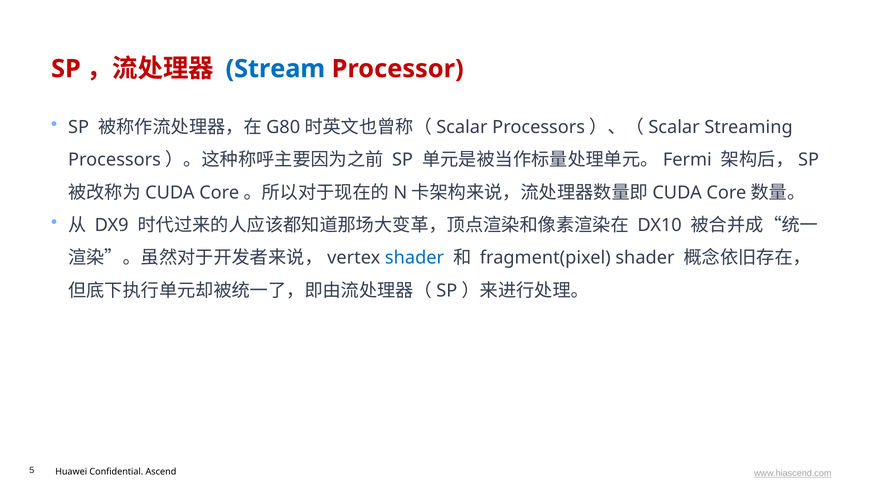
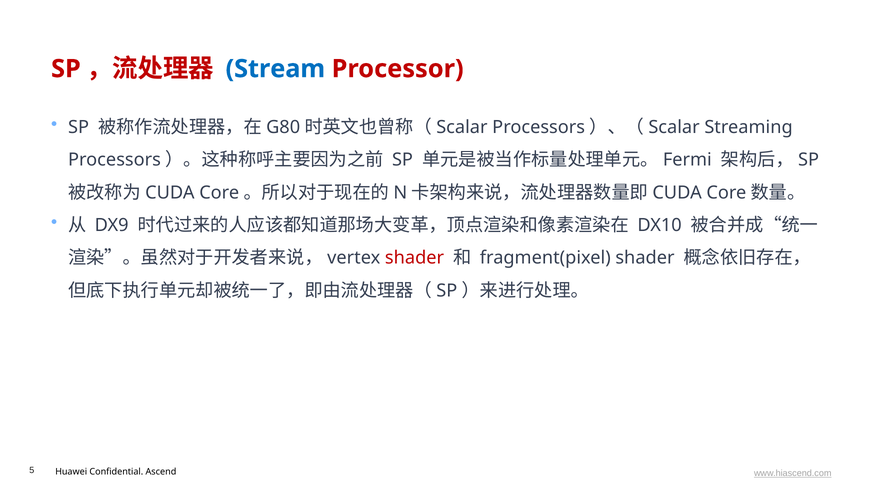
shader at (415, 258) colour: blue -> red
